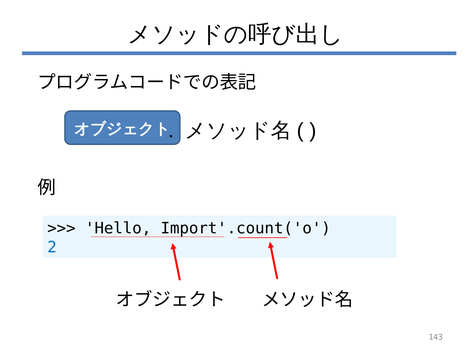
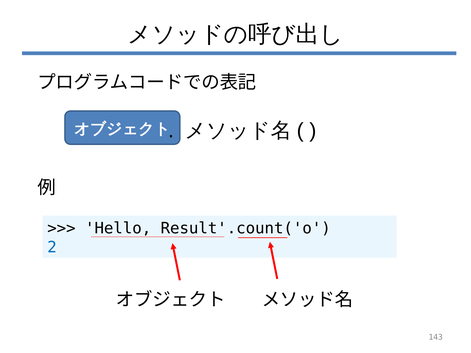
Import'.count('o: Import'.count('o -> Result'.count('o
